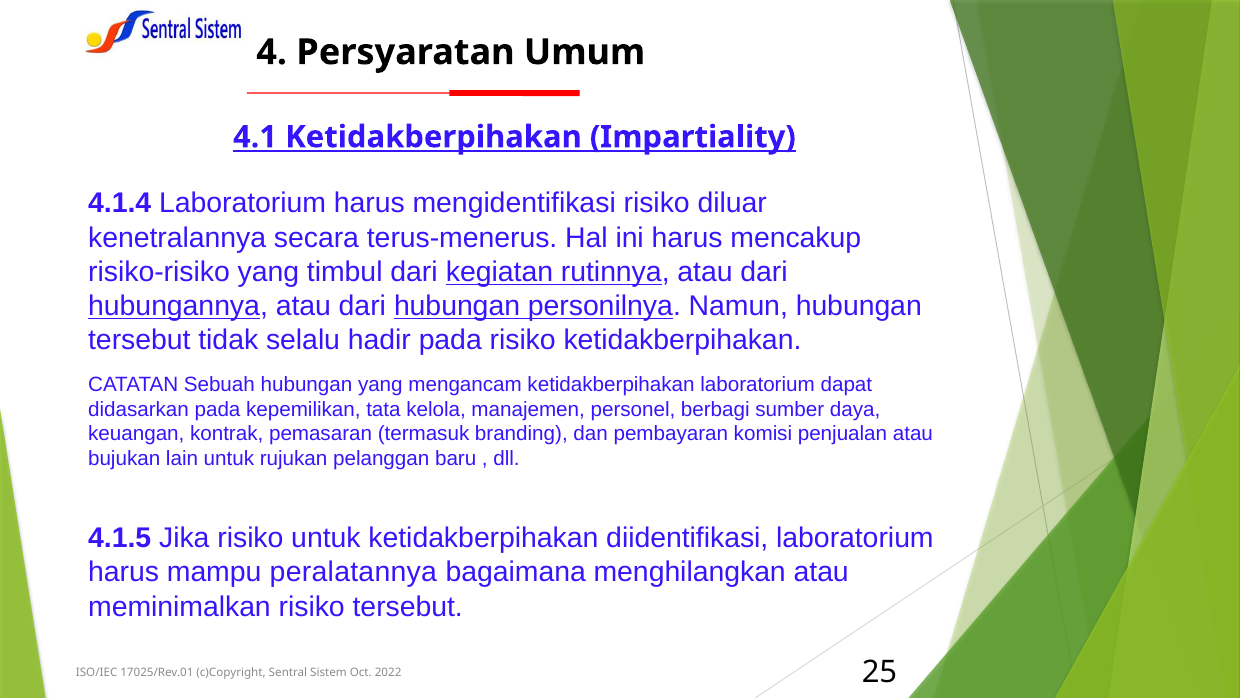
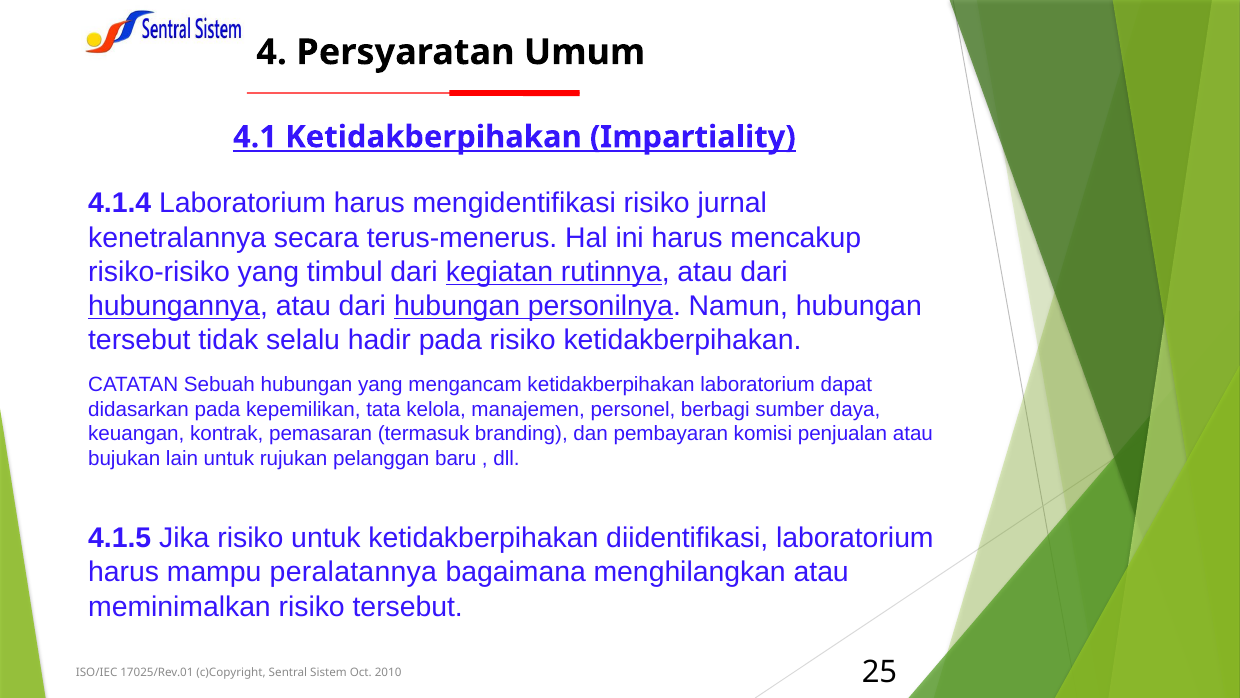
diluar: diluar -> jurnal
2022: 2022 -> 2010
